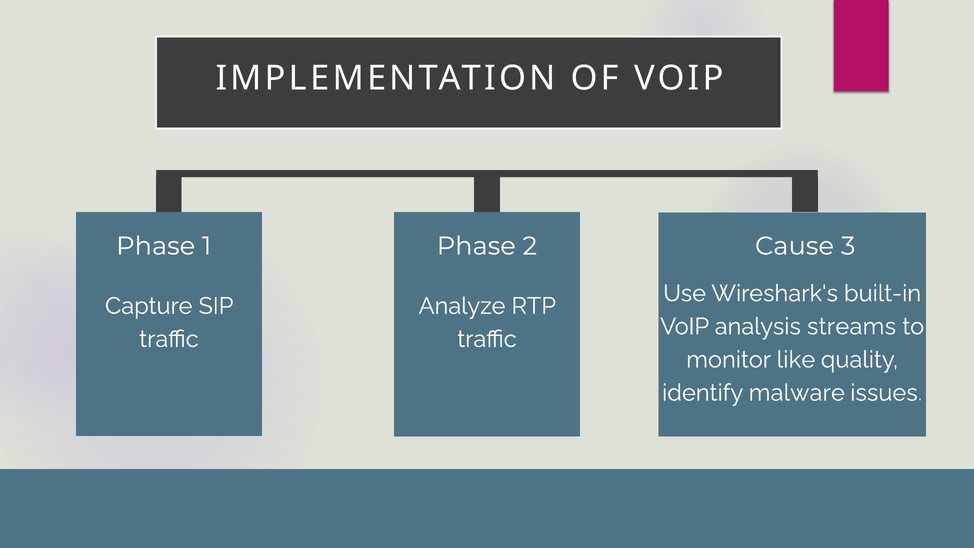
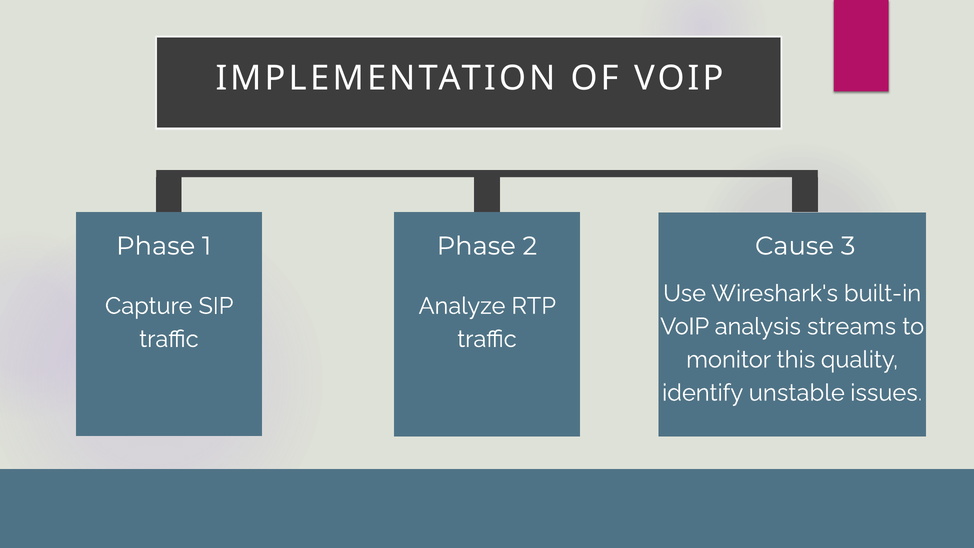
like: like -> this
malware: malware -> unstable
